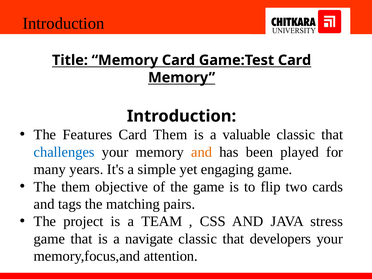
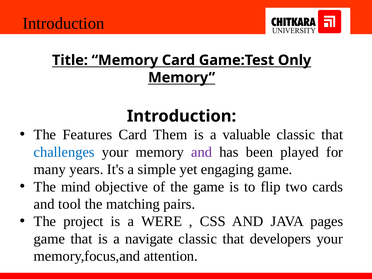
Game:Test Card: Card -> Only
and at (202, 152) colour: orange -> purple
The them: them -> mind
tags: tags -> tool
TEAM: TEAM -> WERE
stress: stress -> pages
